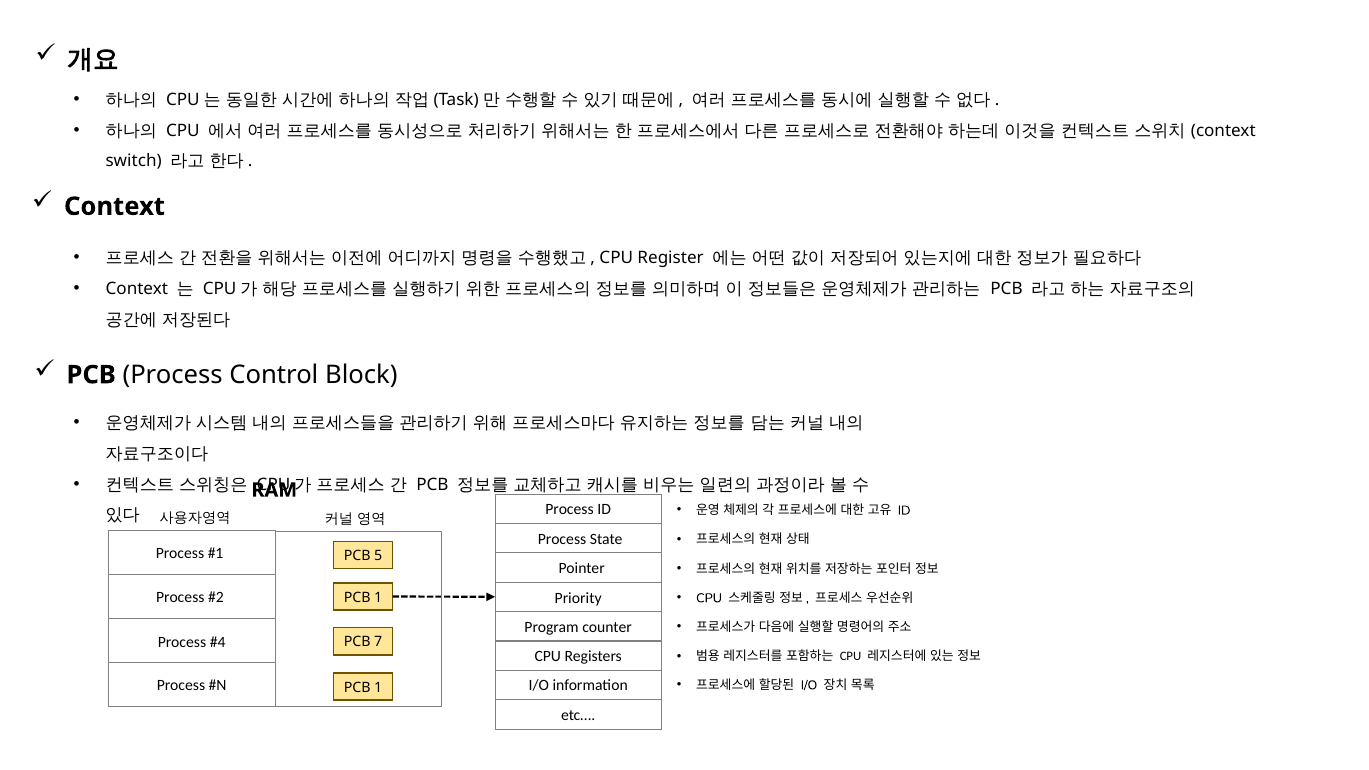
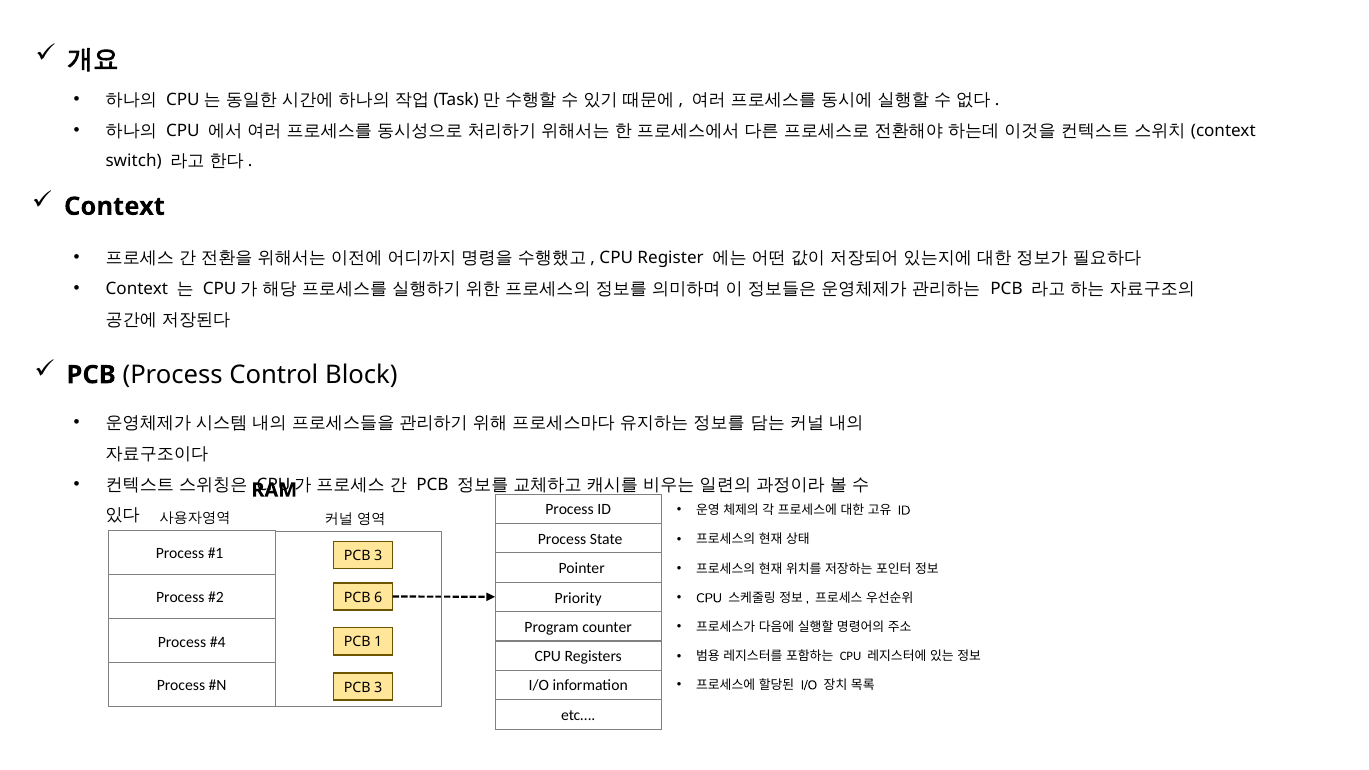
5 at (378, 556): 5 -> 3
1 at (378, 598): 1 -> 6
7: 7 -> 1
1 at (378, 688): 1 -> 3
